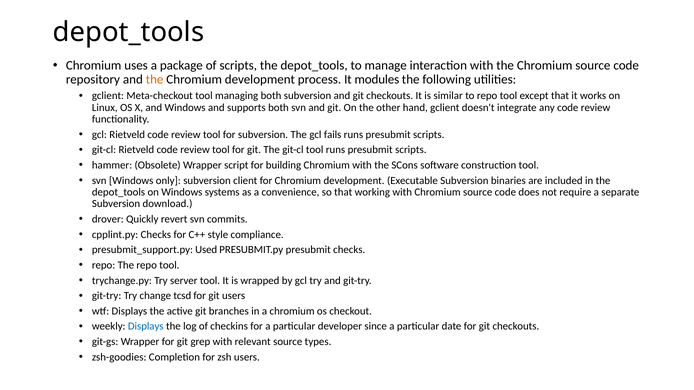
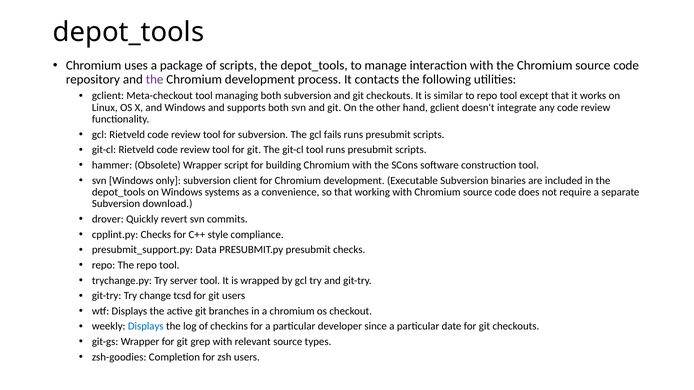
the at (155, 79) colour: orange -> purple
modules: modules -> contacts
Used: Used -> Data
